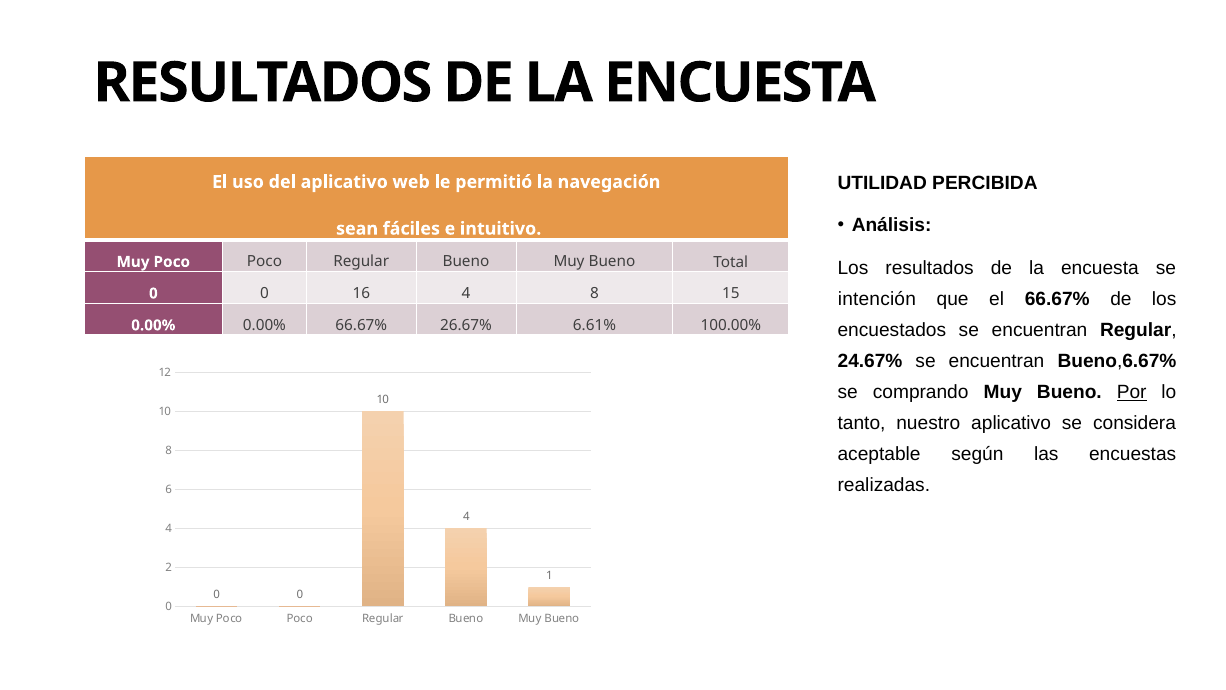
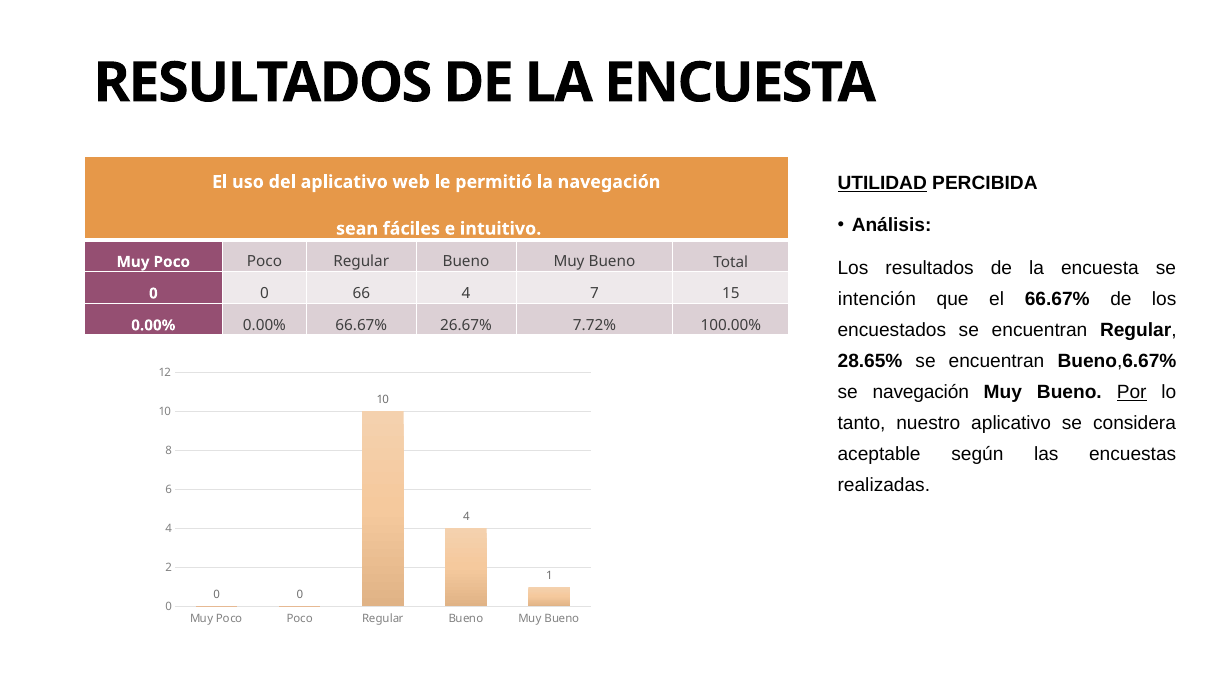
UTILIDAD underline: none -> present
16: 16 -> 66
4 8: 8 -> 7
6.61%: 6.61% -> 7.72%
24.67%: 24.67% -> 28.65%
se comprando: comprando -> navegación
